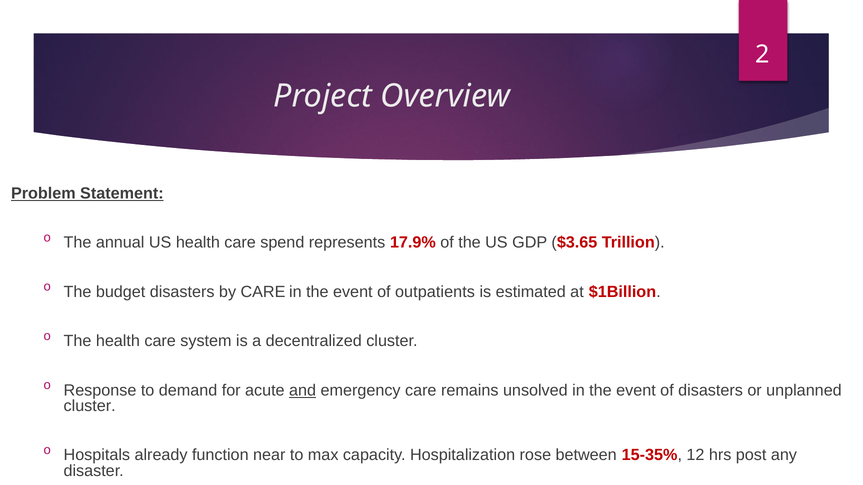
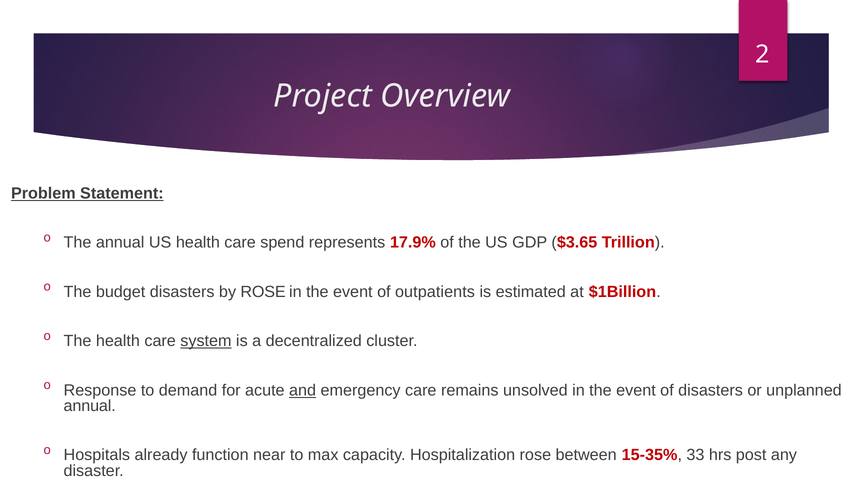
by CARE: CARE -> ROSE
system underline: none -> present
cluster at (90, 406): cluster -> annual
12: 12 -> 33
